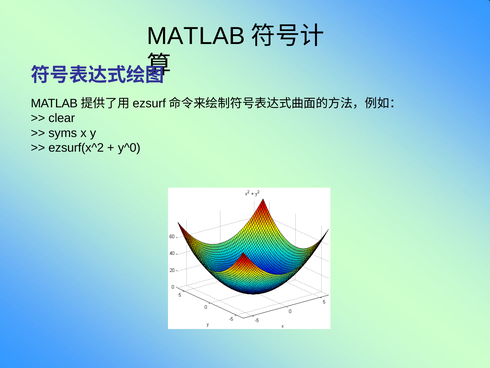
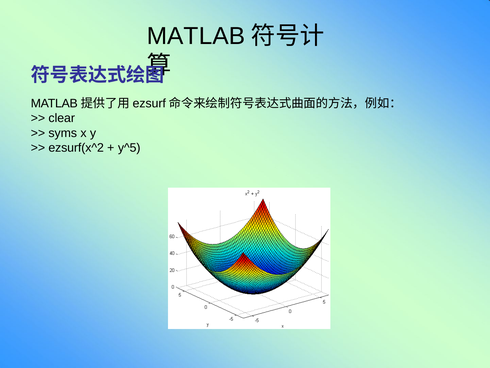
y^0: y^0 -> y^5
